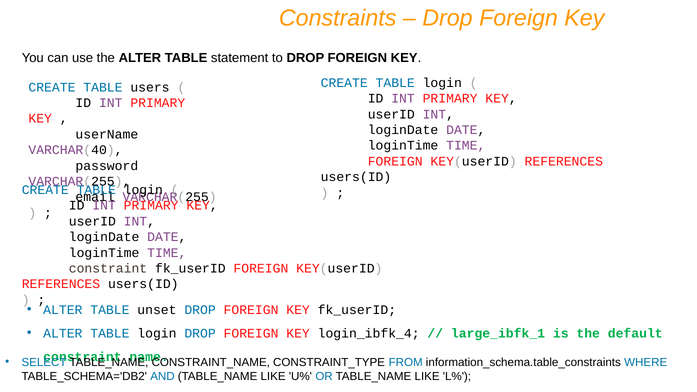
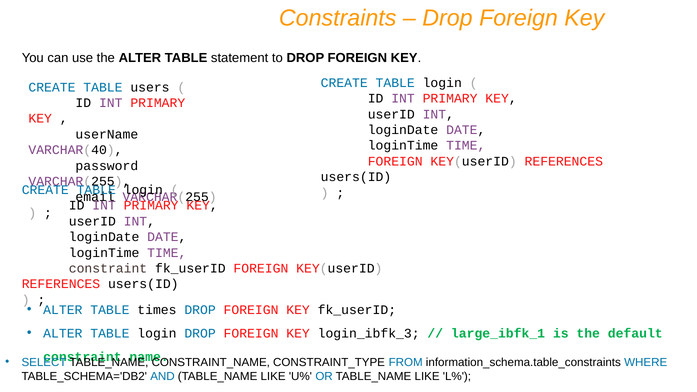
unset: unset -> times
login_ibfk_4: login_ibfk_4 -> login_ibfk_3
